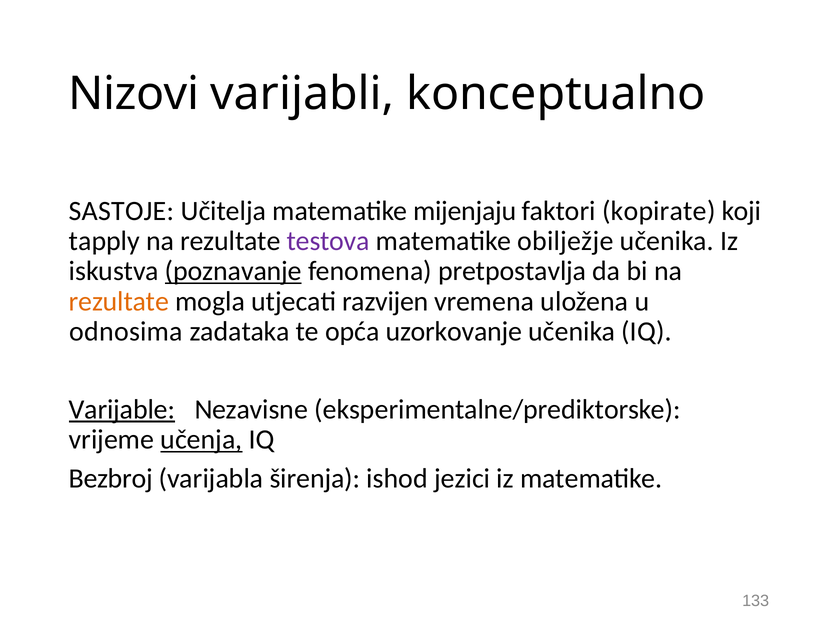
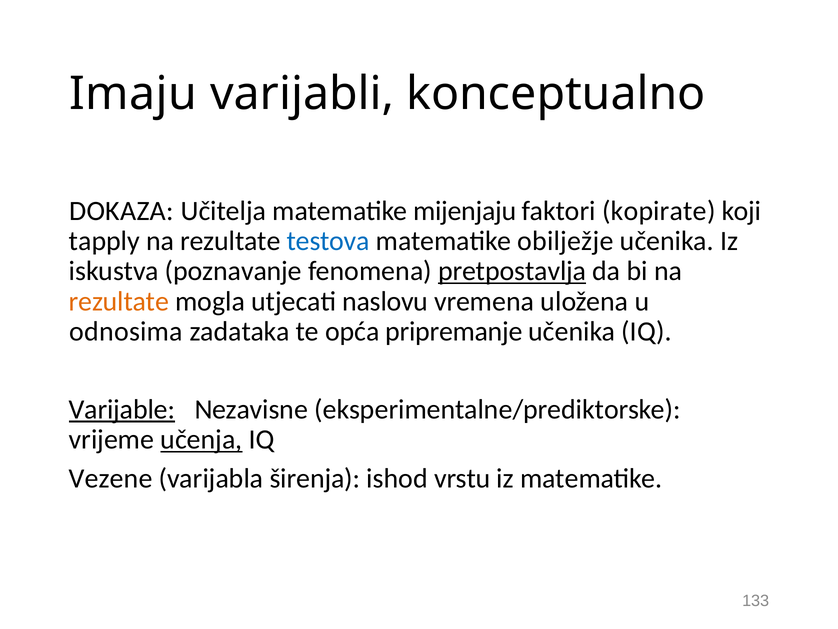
Nizovi: Nizovi -> Imaju
SASTOJE: SASTOJE -> DOKAZA
testova colour: purple -> blue
poznavanje underline: present -> none
pretpostavlja underline: none -> present
razvijen: razvijen -> naslovu
uzorkovanje: uzorkovanje -> pripremanje
Bezbroj: Bezbroj -> Vezene
jezici: jezici -> vrstu
